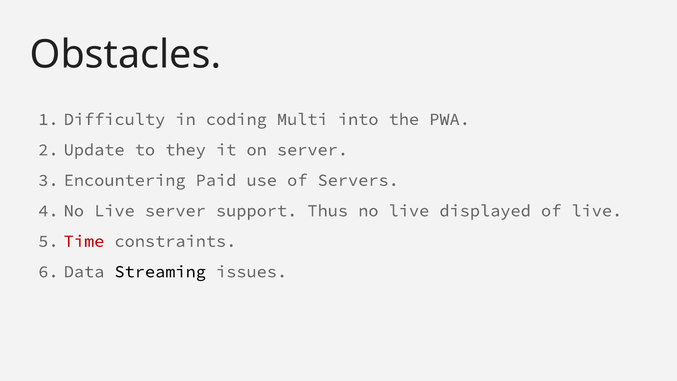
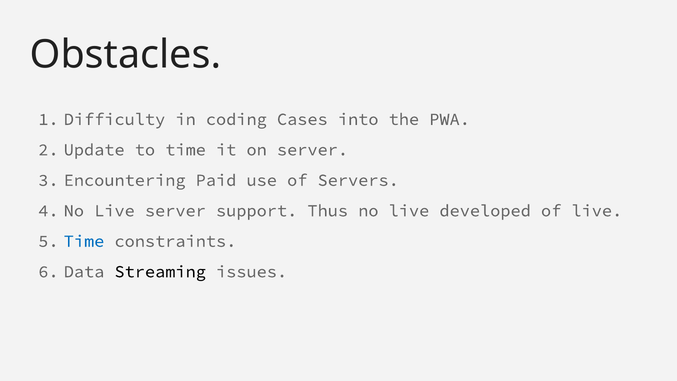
Multi: Multi -> Cases
to they: they -> time
displayed: displayed -> developed
Time at (84, 241) colour: red -> blue
